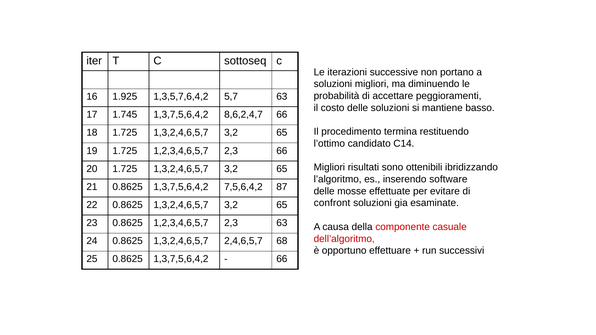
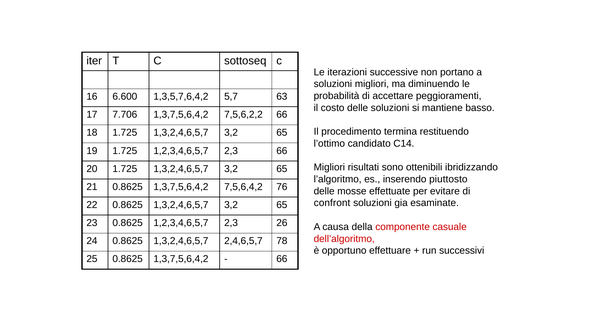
1.925: 1.925 -> 6.600
1.745: 1.745 -> 7.706
8,6,2,4,7: 8,6,2,4,7 -> 7,5,6,2,2
software: software -> piuttosto
87: 87 -> 76
2,3 63: 63 -> 26
68: 68 -> 78
